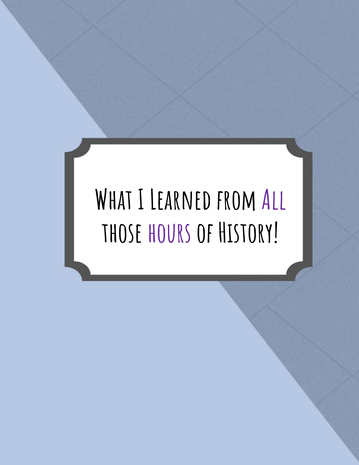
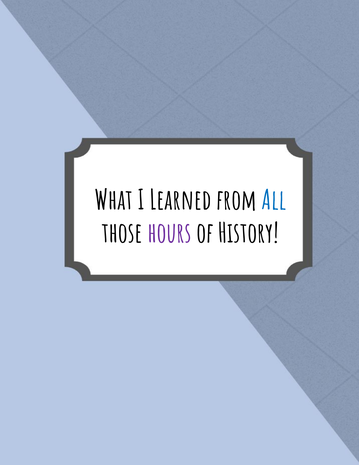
All colour: purple -> blue
